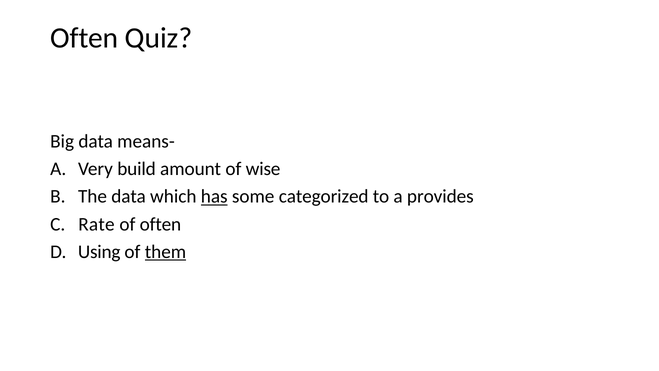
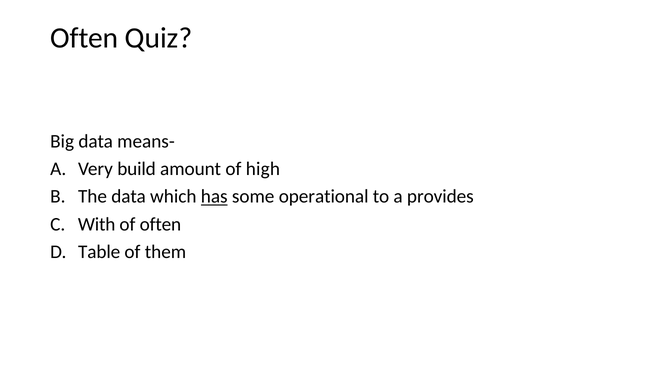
wise: wise -> high
categorized: categorized -> operational
Rate: Rate -> With
Using: Using -> Table
them underline: present -> none
